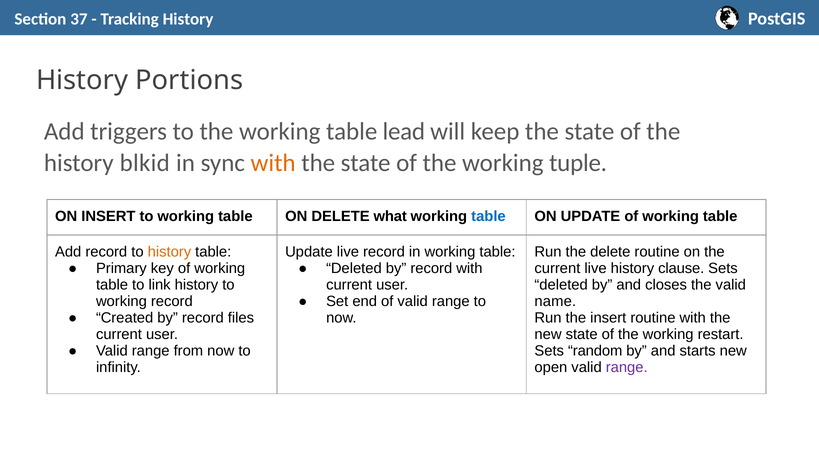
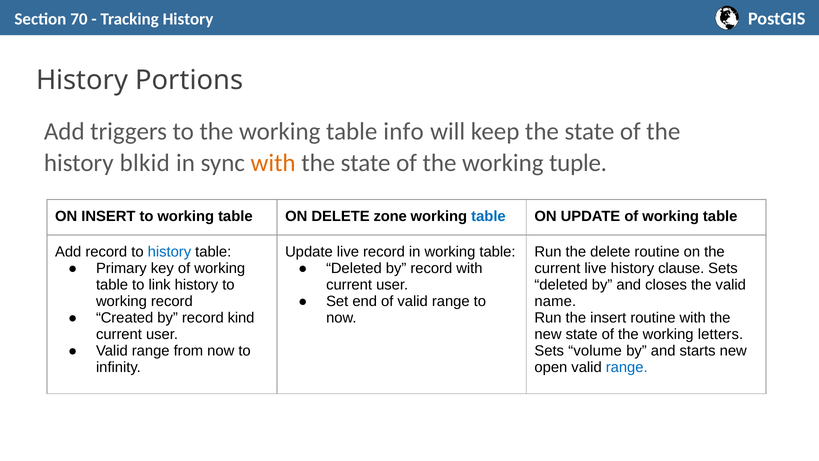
37: 37 -> 70
lead: lead -> info
what: what -> zone
history at (169, 252) colour: orange -> blue
files: files -> kind
restart: restart -> letters
random: random -> volume
range at (627, 367) colour: purple -> blue
